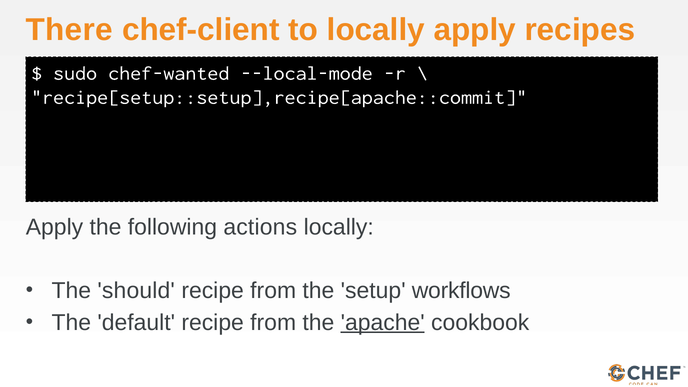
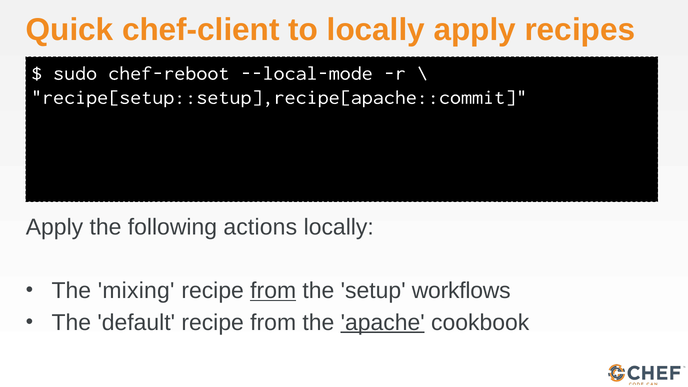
There: There -> Quick
chef-wanted: chef-wanted -> chef-reboot
should: should -> mixing
from at (273, 291) underline: none -> present
